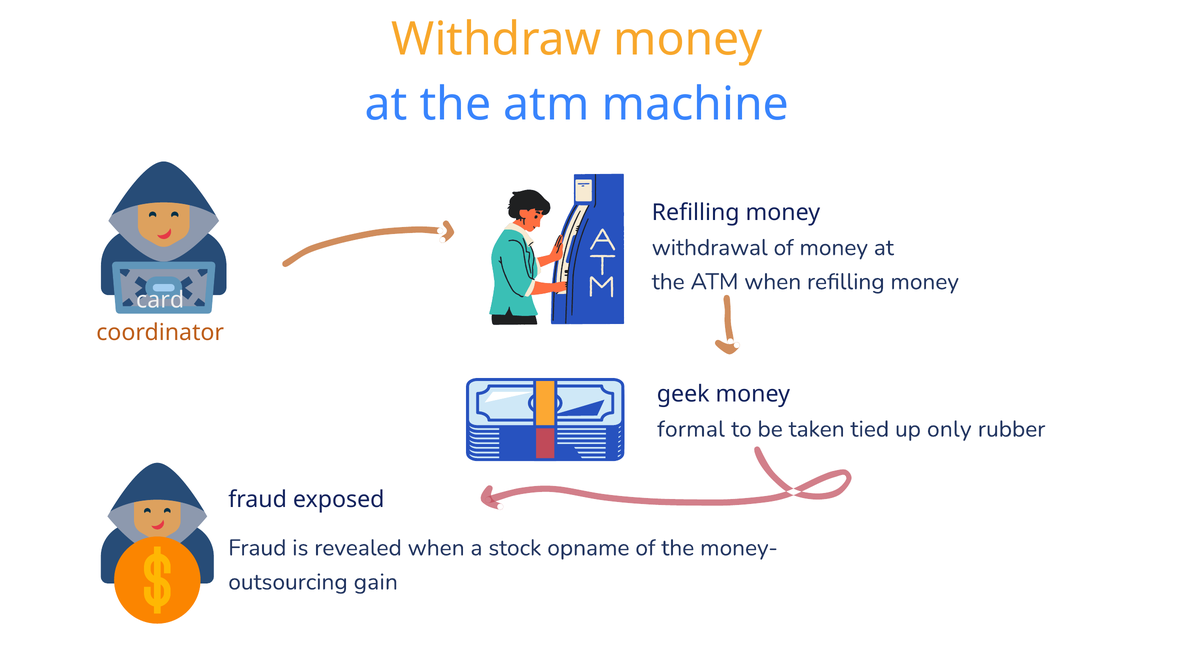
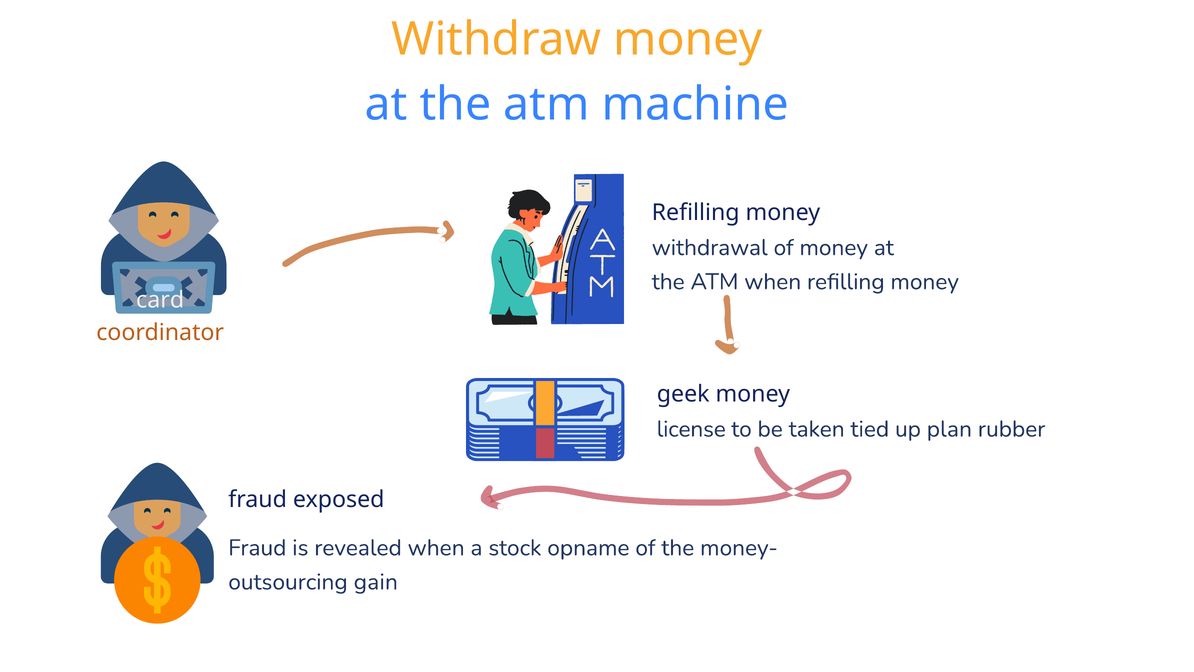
formal: formal -> license
only: only -> plan
